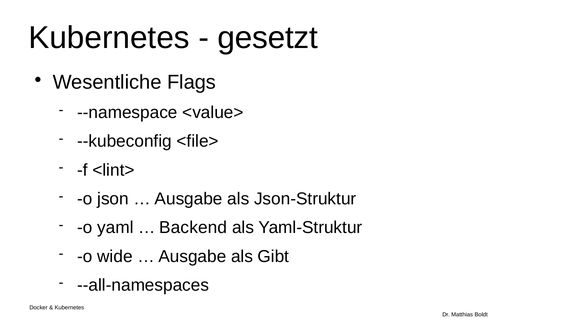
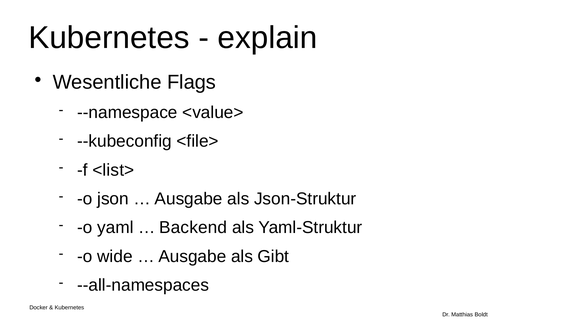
gesetzt: gesetzt -> explain
<lint>: <lint> -> <list>
